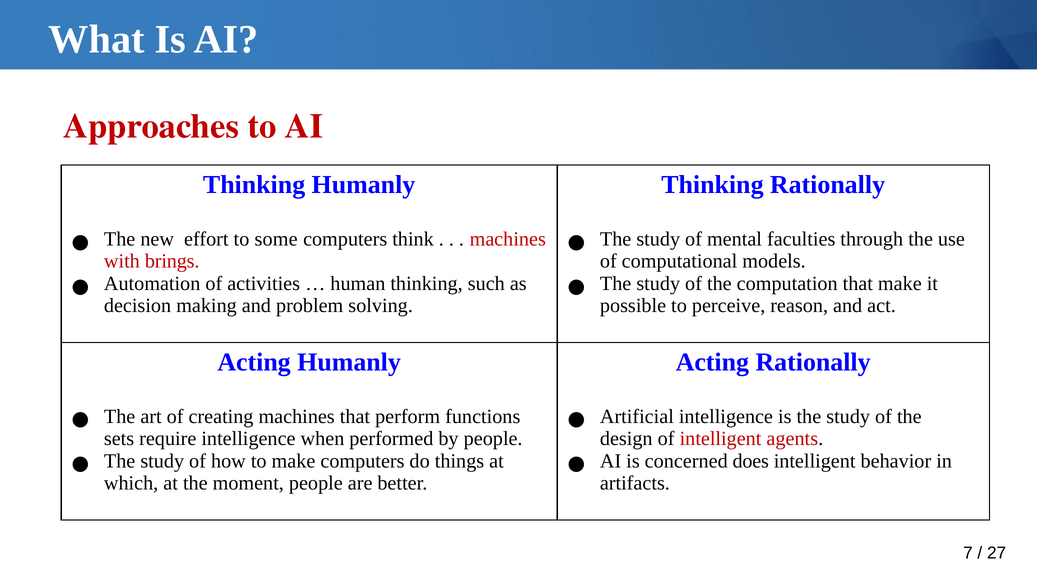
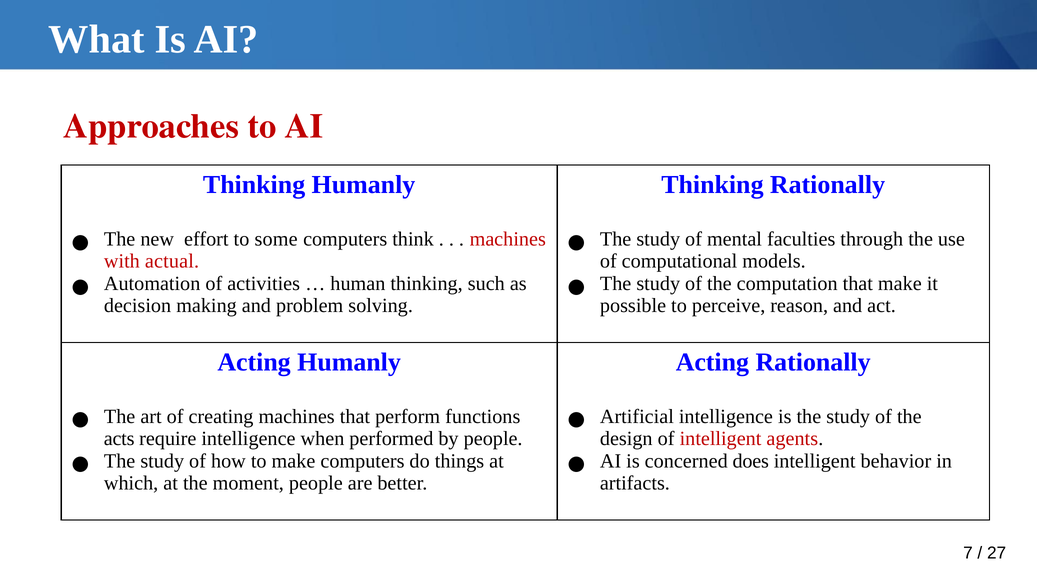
brings: brings -> actual
sets: sets -> acts
